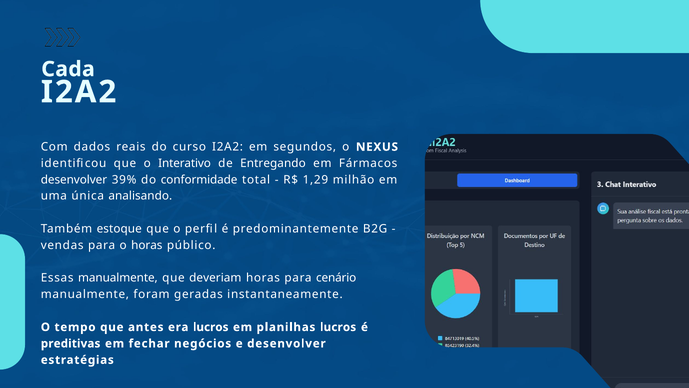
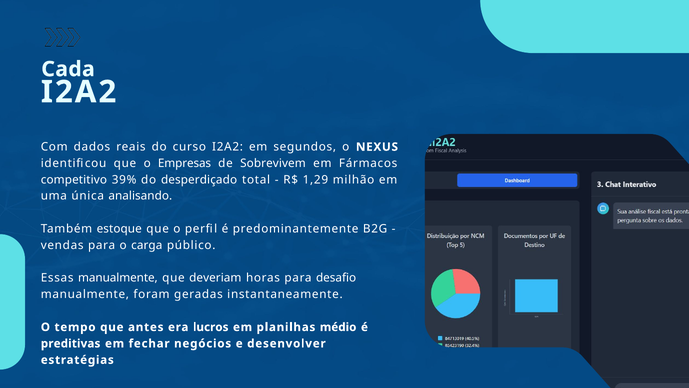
Interativo: Interativo -> Empresas
Entregando: Entregando -> Sobrevivem
desenvolver at (74, 179): desenvolver -> competitivo
conformidade: conformidade -> desperdiçado
o horas: horas -> carga
cenário: cenário -> desafio
planilhas lucros: lucros -> médio
